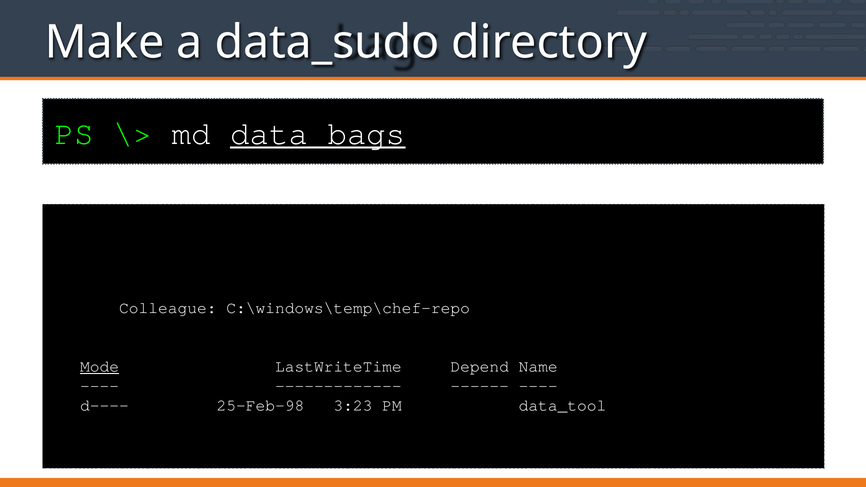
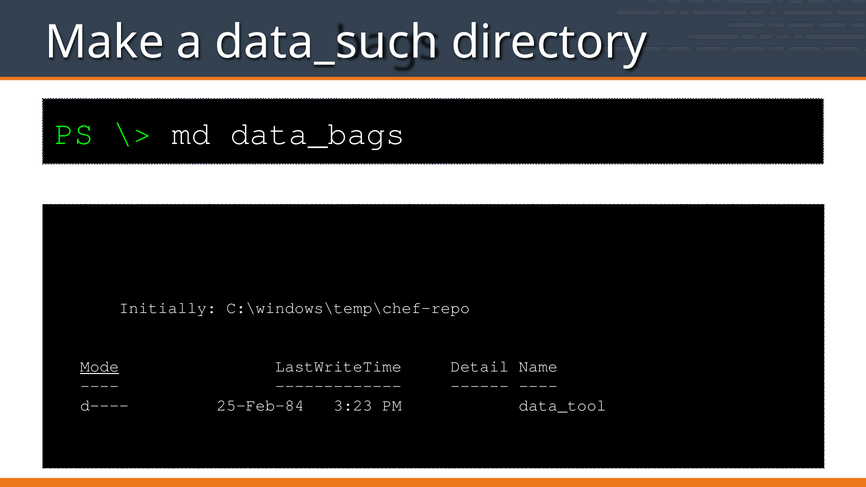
data_sudo: data_sudo -> data_such
data_bags underline: present -> none
Colleague: Colleague -> Initially
Depend: Depend -> Detail
25-Feb-98: 25-Feb-98 -> 25-Feb-84
